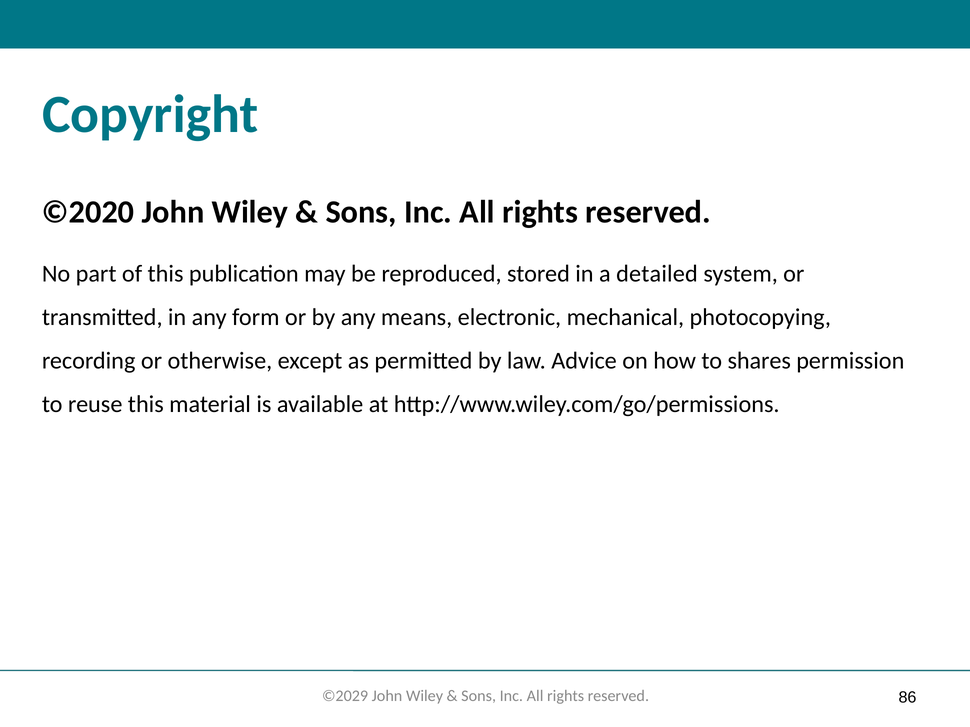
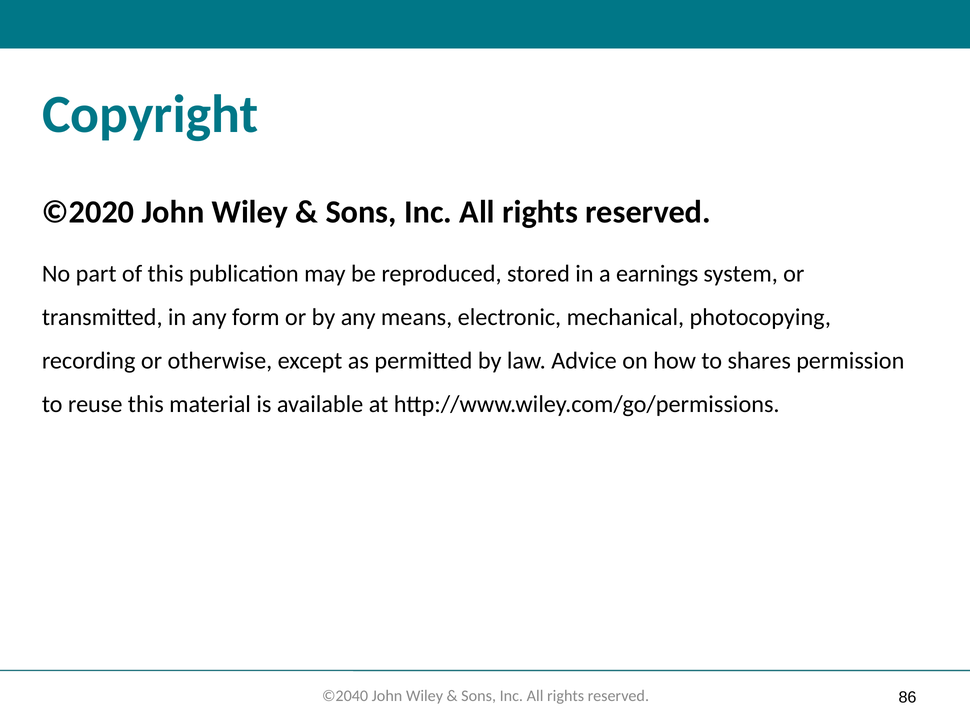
detailed: detailed -> earnings
©2029: ©2029 -> ©2040
